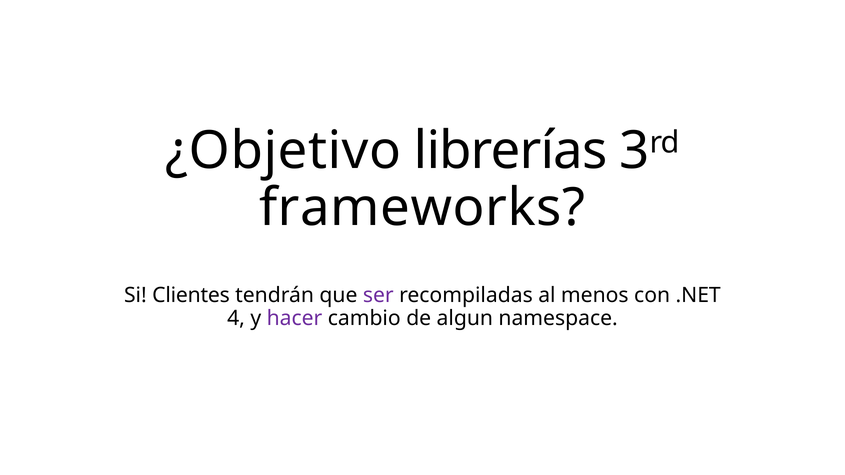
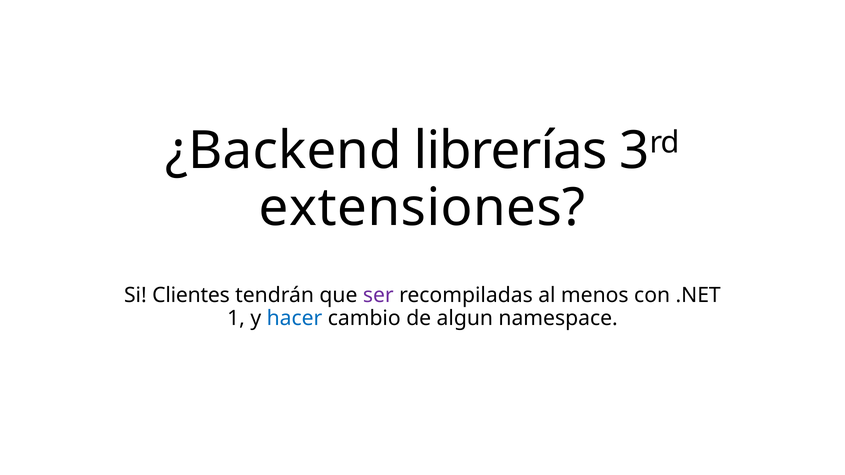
¿Objetivo: ¿Objetivo -> ¿Backend
frameworks: frameworks -> extensiones
4: 4 -> 1
hacer colour: purple -> blue
